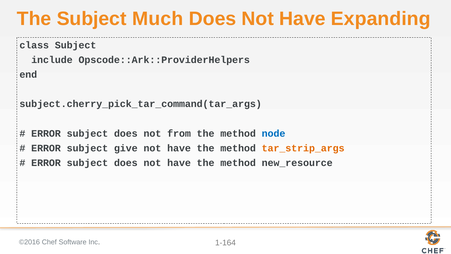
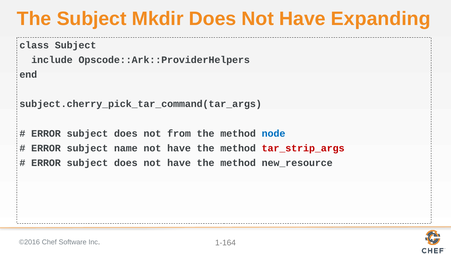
Much: Much -> Mkdir
give: give -> name
tar_strip_args colour: orange -> red
